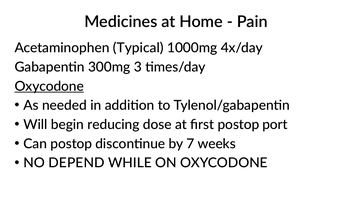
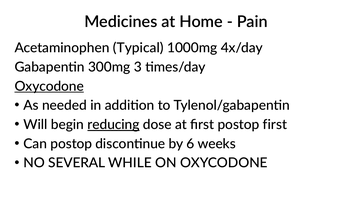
reducing underline: none -> present
postop port: port -> first
7: 7 -> 6
DEPEND: DEPEND -> SEVERAL
